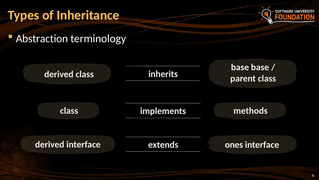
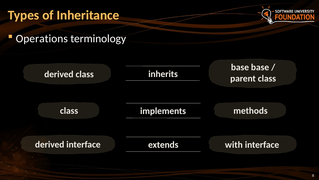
Abstraction: Abstraction -> Operations
ones: ones -> with
